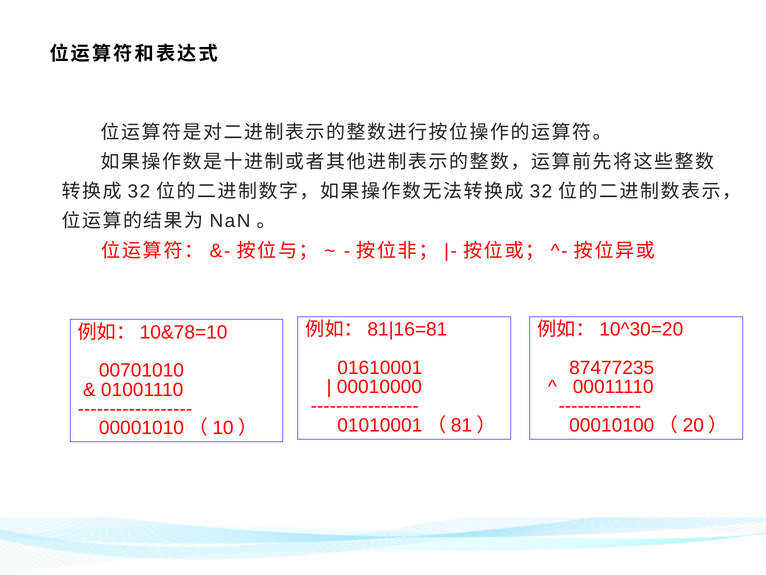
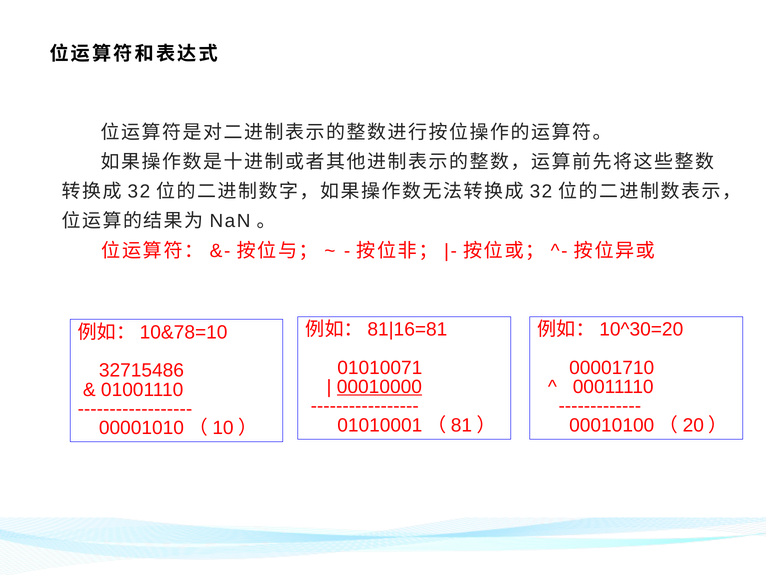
01610001: 01610001 -> 01010071
87477235: 87477235 -> 00001710
00701010: 00701010 -> 32715486
00010000 underline: none -> present
